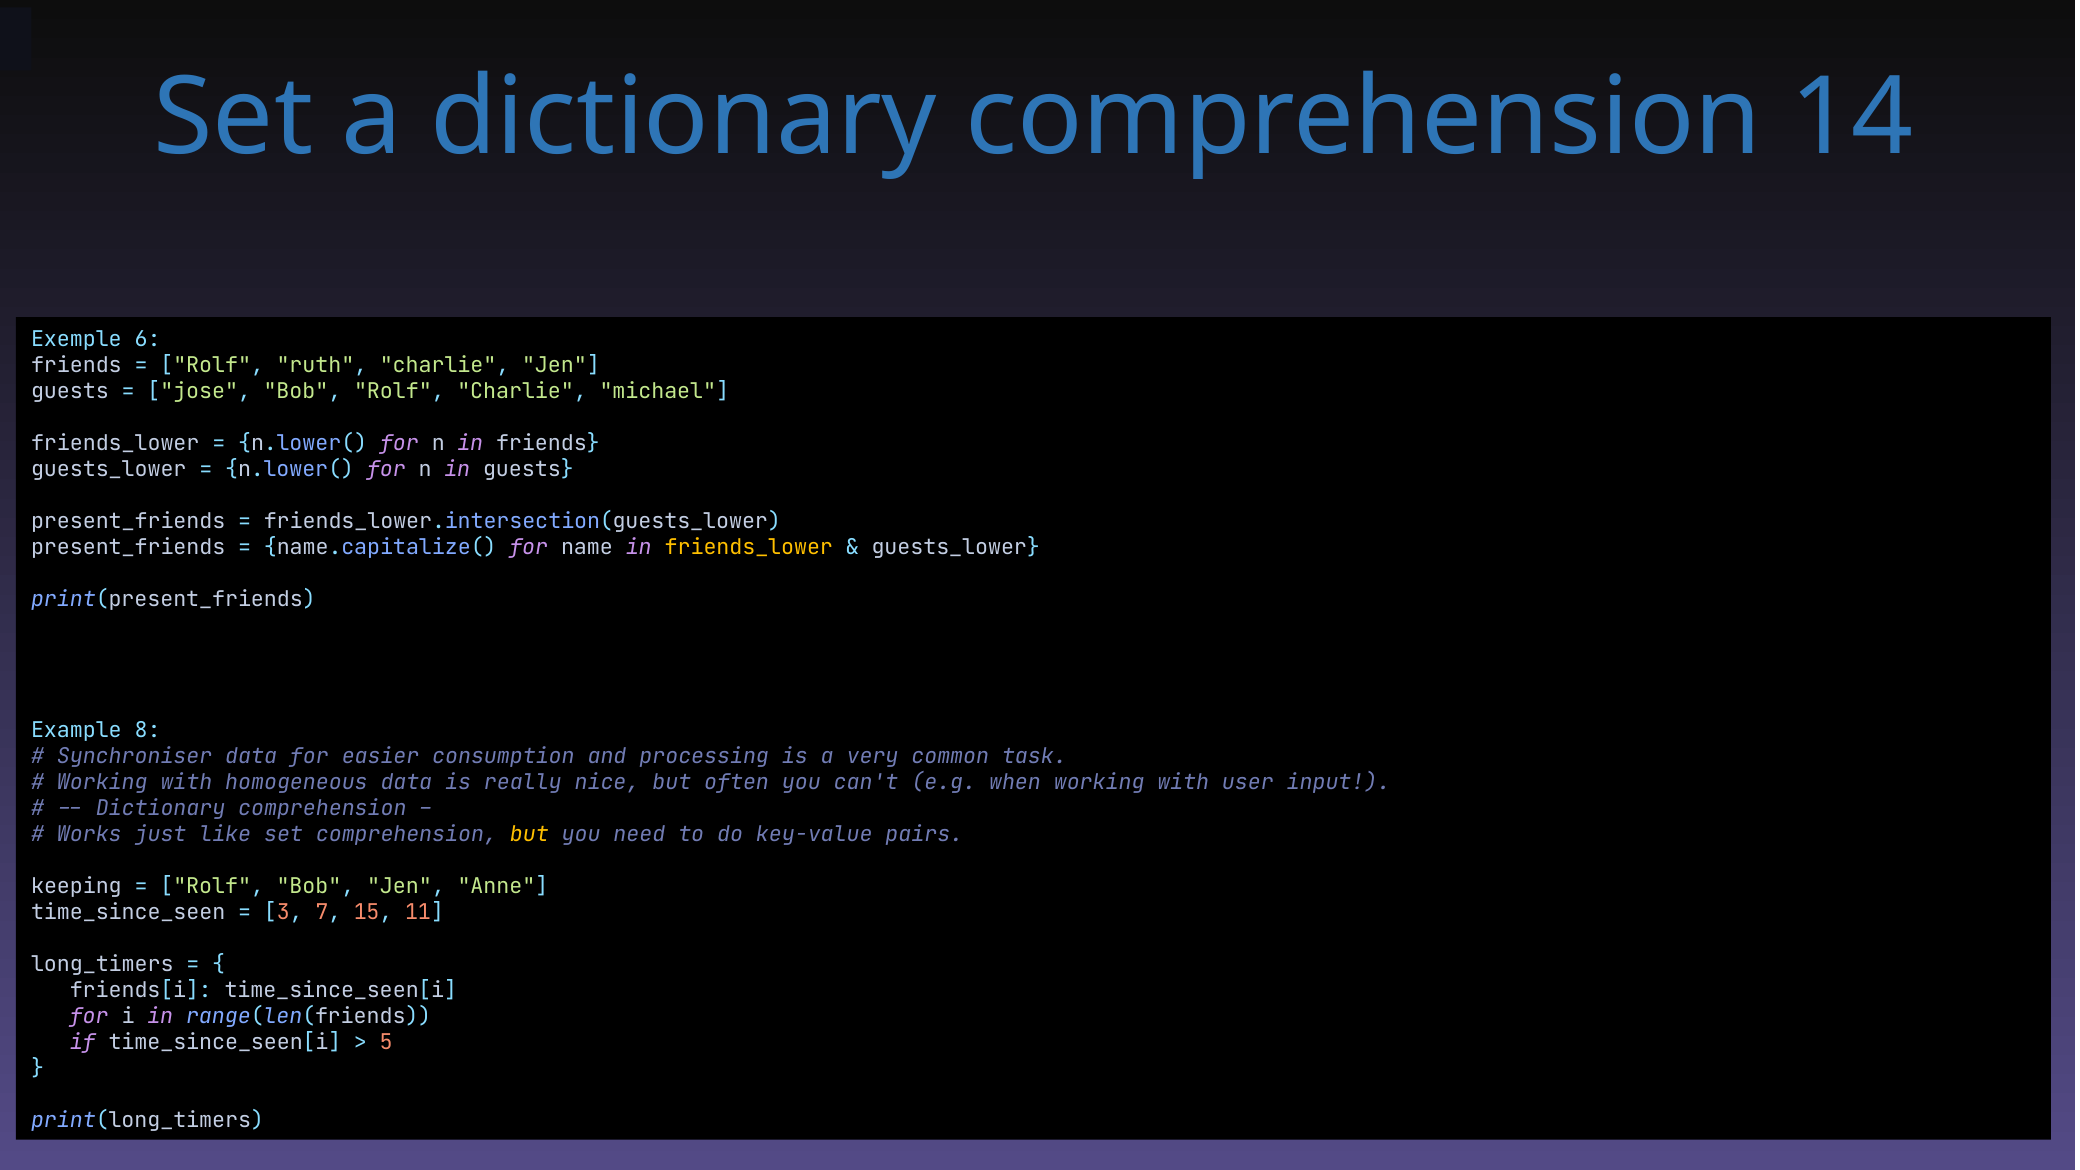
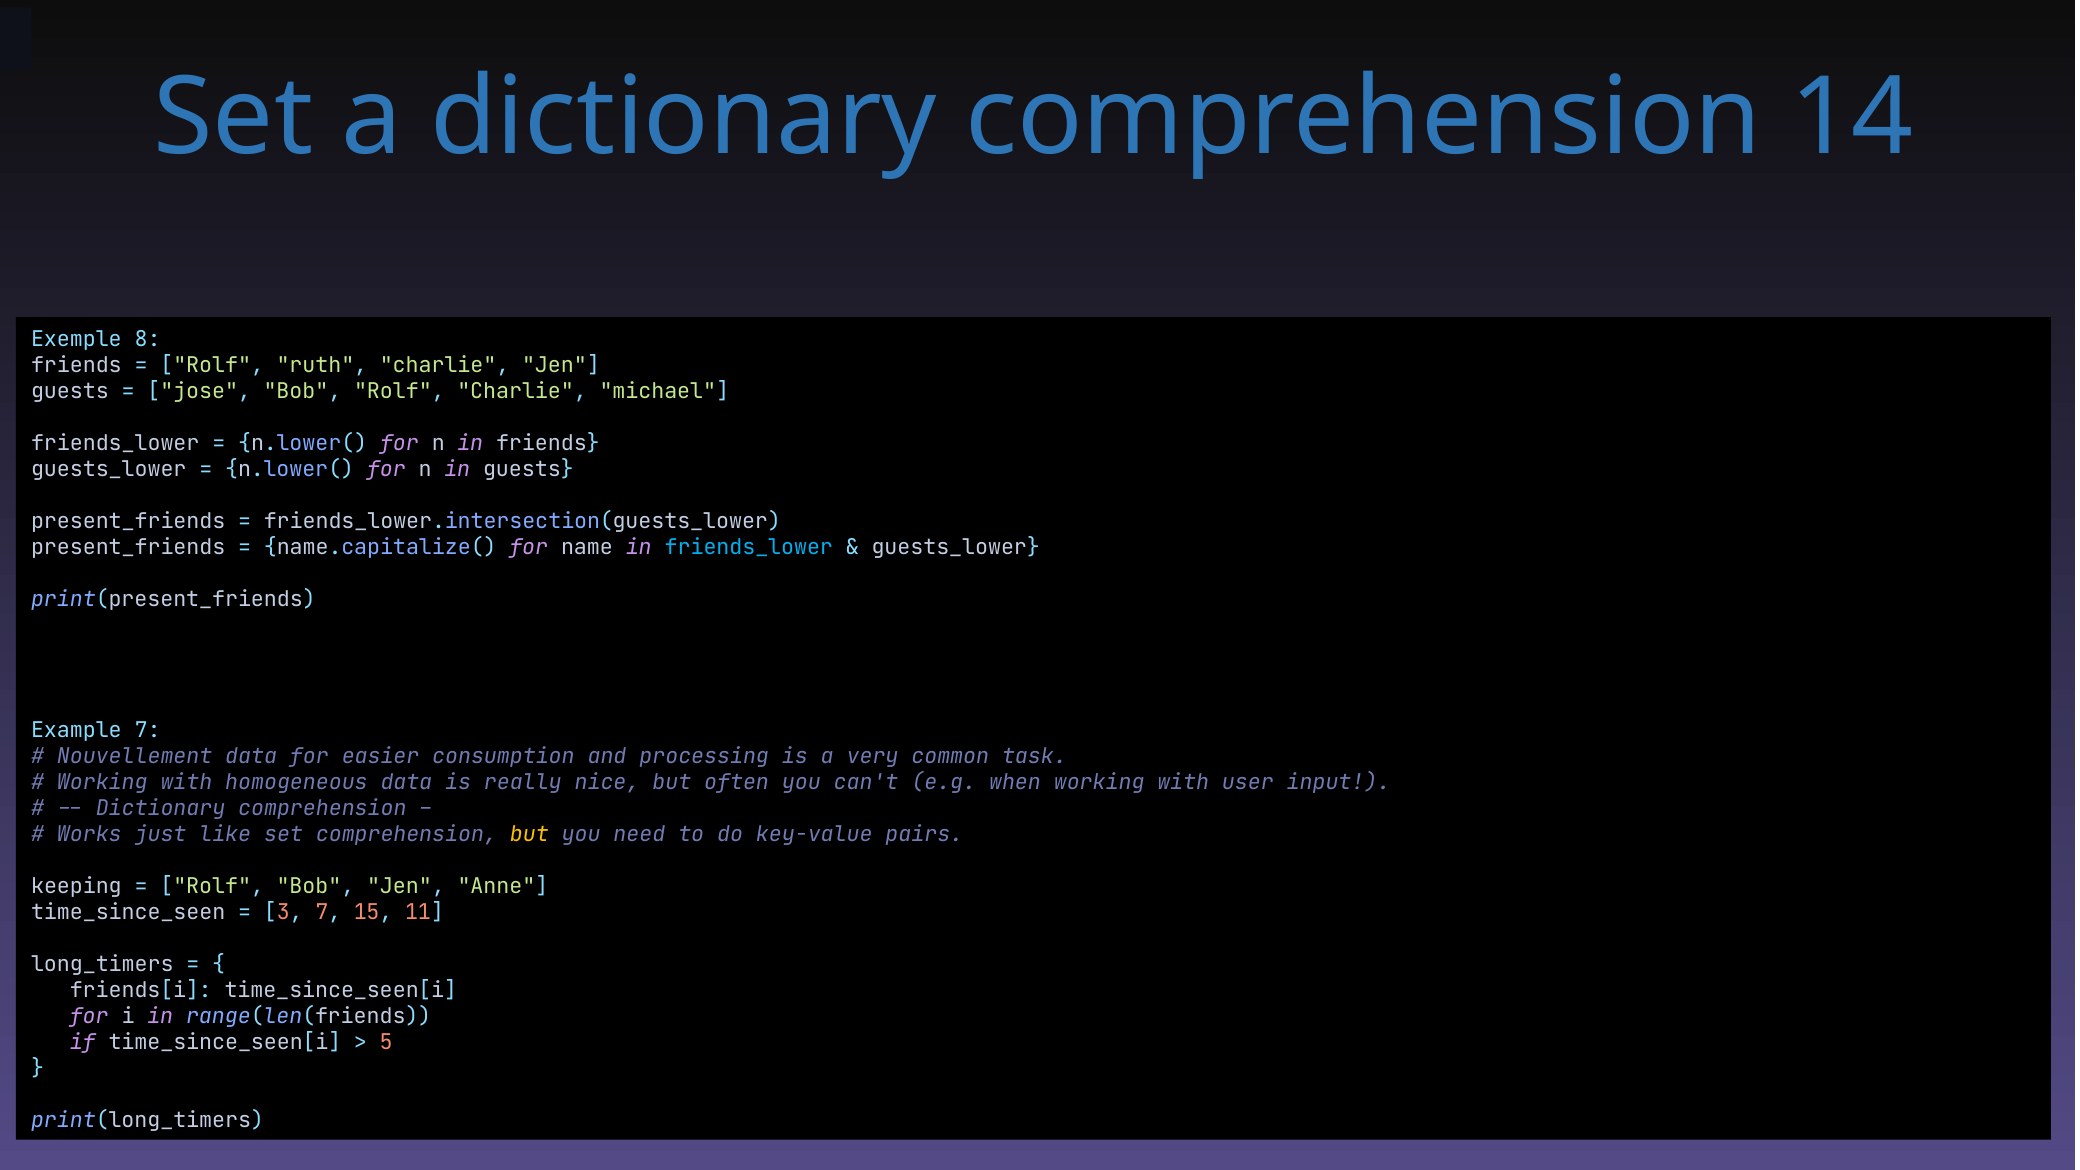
6: 6 -> 8
friends_lower at (749, 548) colour: yellow -> light blue
Example 8: 8 -> 7
Synchroniser: Synchroniser -> Nouvellement
